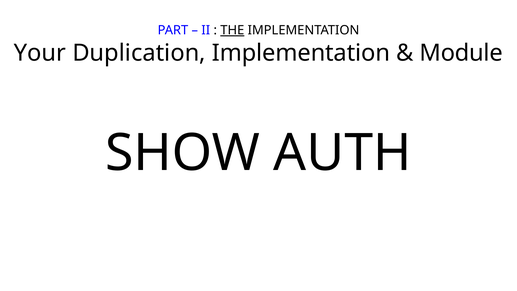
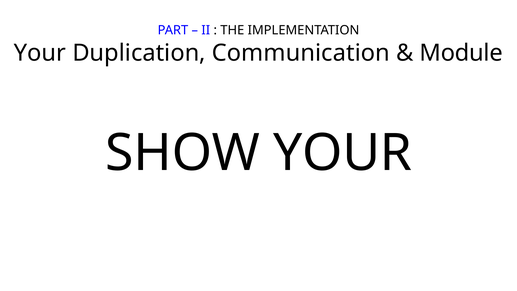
THE underline: present -> none
Duplication Implementation: Implementation -> Communication
SHOW AUTH: AUTH -> YOUR
